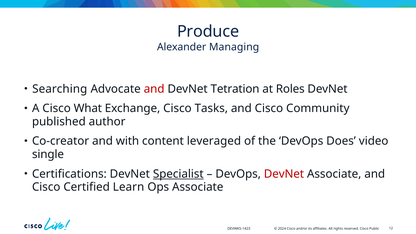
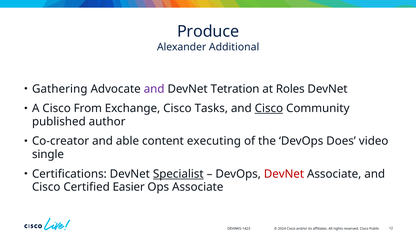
Managing: Managing -> Additional
Searching: Searching -> Gathering
and at (154, 89) colour: red -> purple
What: What -> From
Cisco at (269, 108) underline: none -> present
with: with -> able
leveraged: leveraged -> executing
Learn: Learn -> Easier
